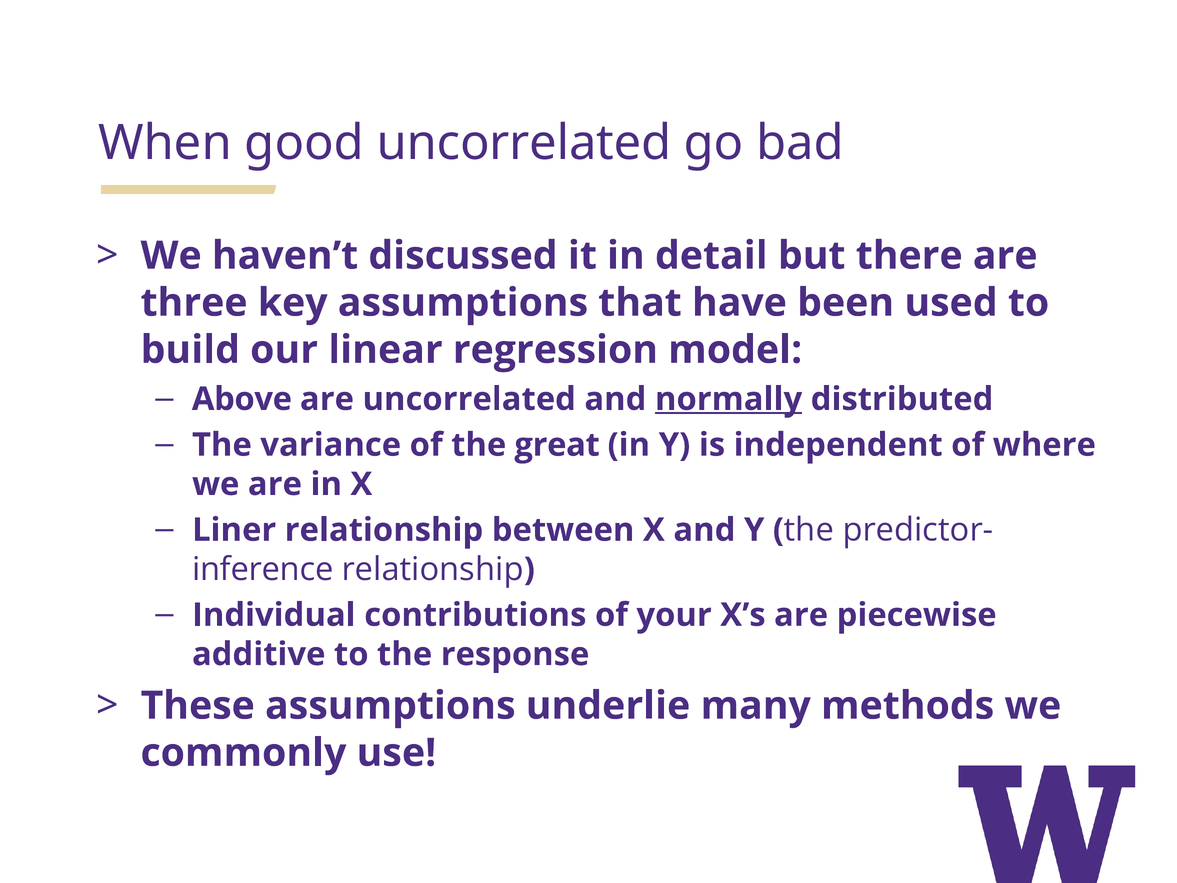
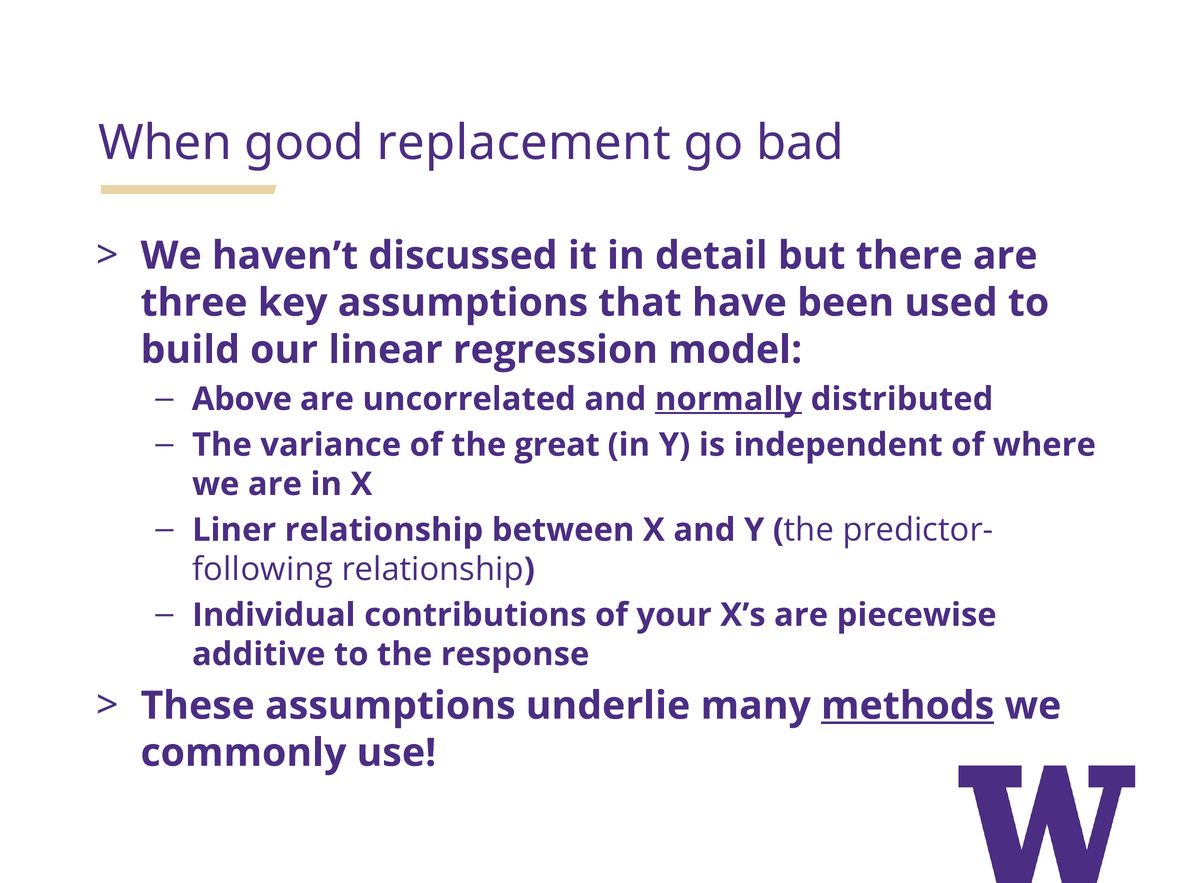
good uncorrelated: uncorrelated -> replacement
inference: inference -> following
methods underline: none -> present
